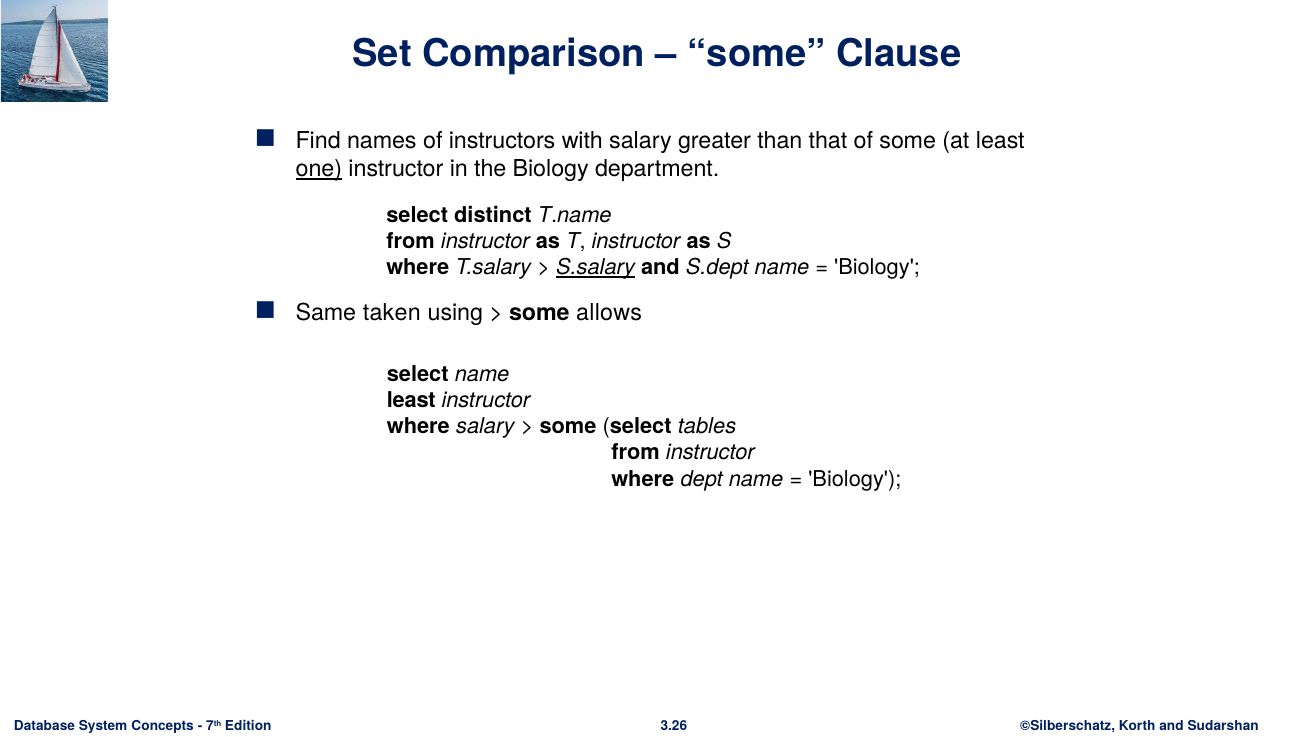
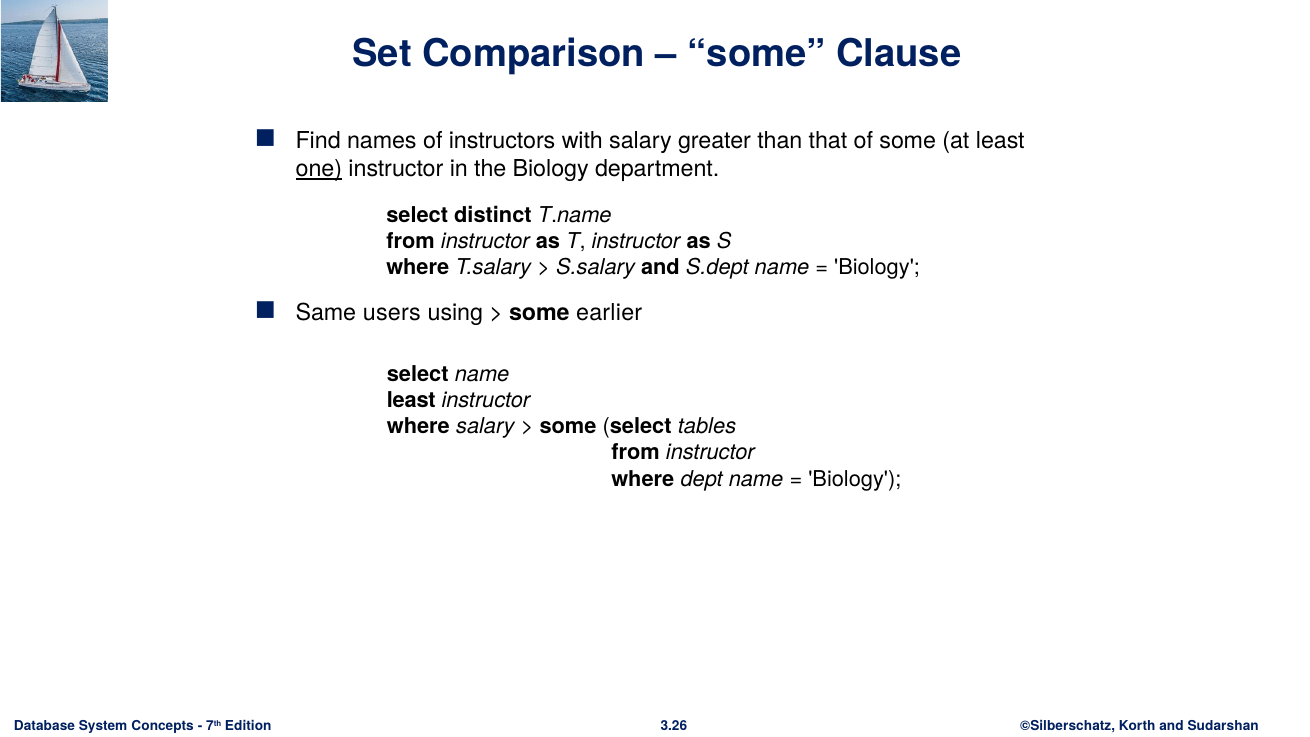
S.salary underline: present -> none
taken: taken -> users
allows: allows -> earlier
